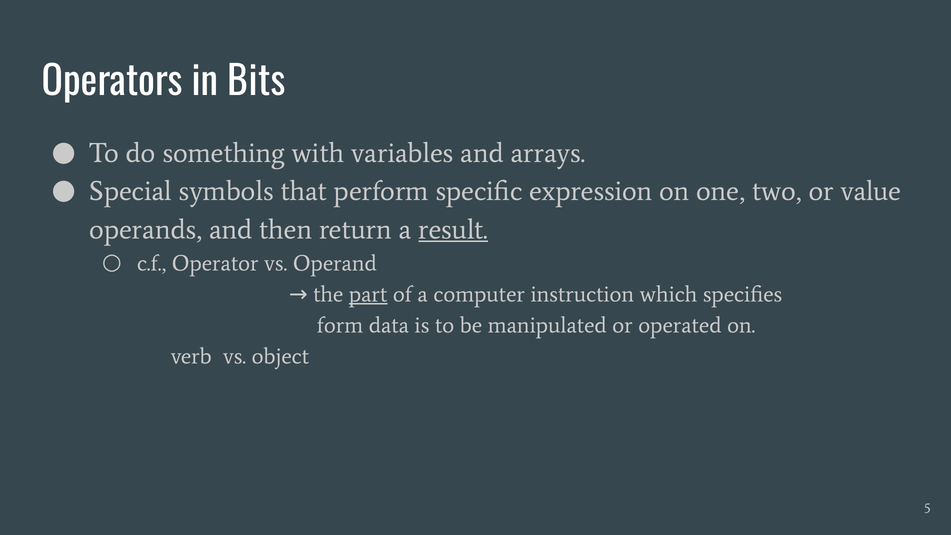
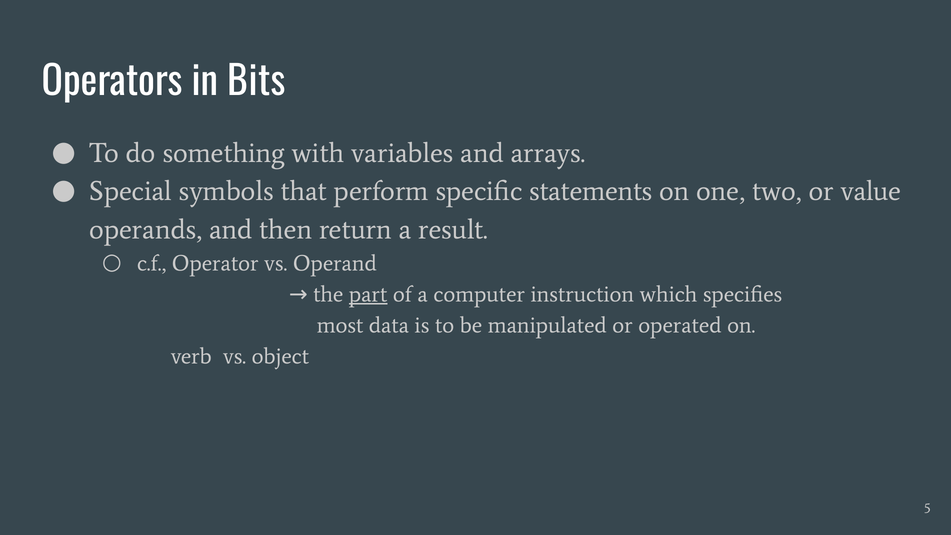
expression: expression -> statements
result underline: present -> none
form: form -> most
